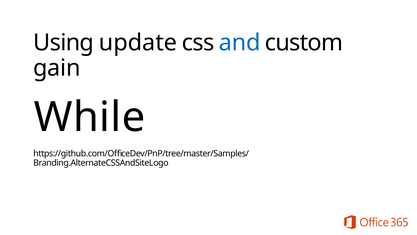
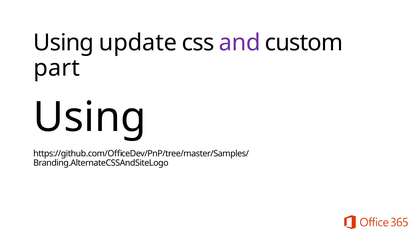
and colour: blue -> purple
gain: gain -> part
While at (90, 117): While -> Using
